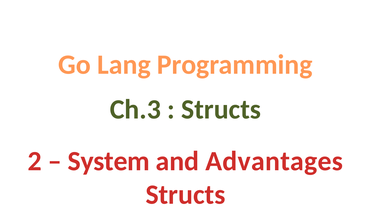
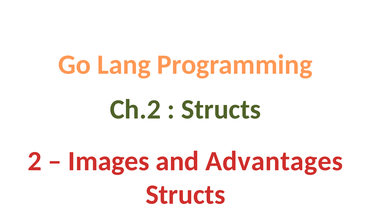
Ch.3: Ch.3 -> Ch.2
System: System -> Images
